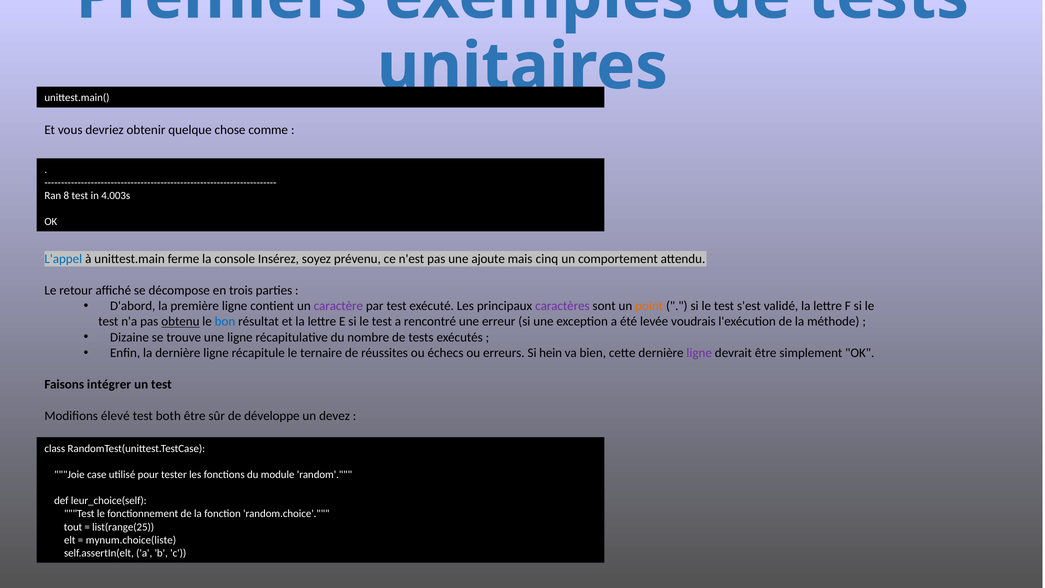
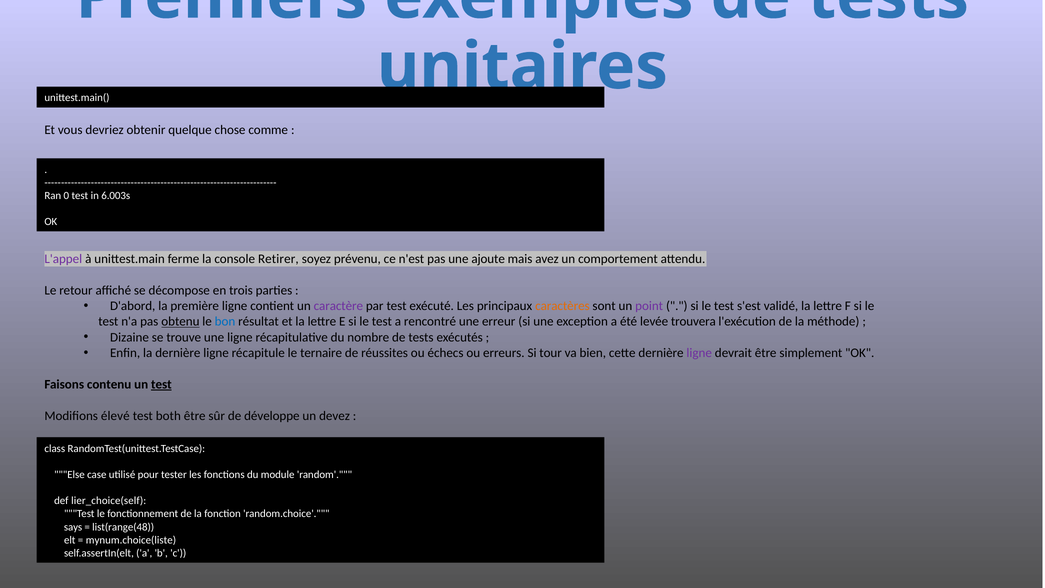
8: 8 -> 0
4.003s: 4.003s -> 6.003s
L'appel colour: blue -> purple
Insérez: Insérez -> Retirer
cinq: cinq -> avez
caractères colour: purple -> orange
point colour: orange -> purple
voudrais: voudrais -> trouvera
hein: hein -> tour
intégrer: intégrer -> contenu
test at (161, 384) underline: none -> present
Joie: Joie -> Else
leur_choice(self: leur_choice(self -> lier_choice(self
tout: tout -> says
list(range(25: list(range(25 -> list(range(48
